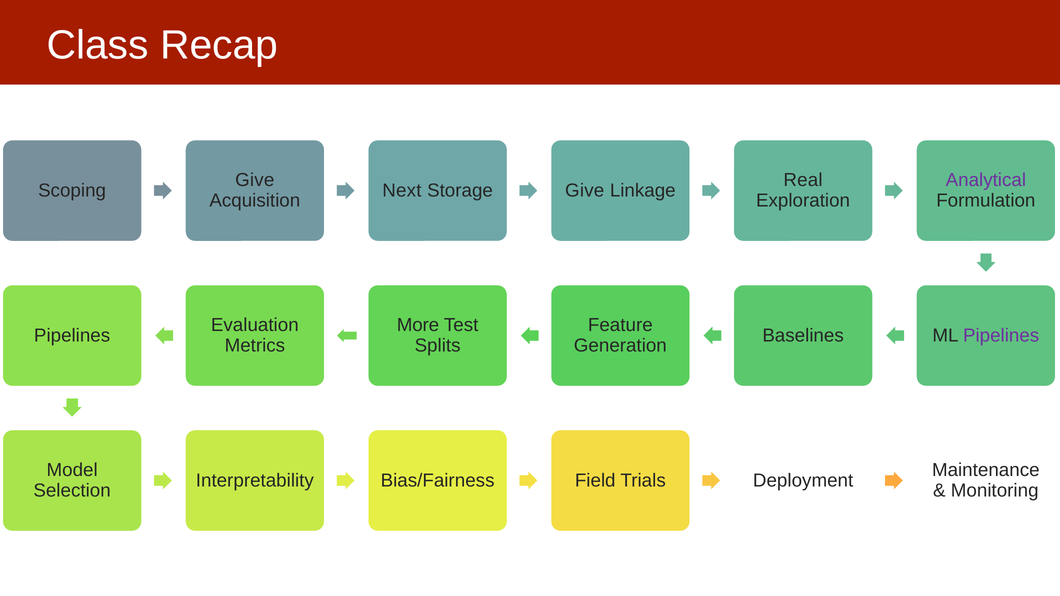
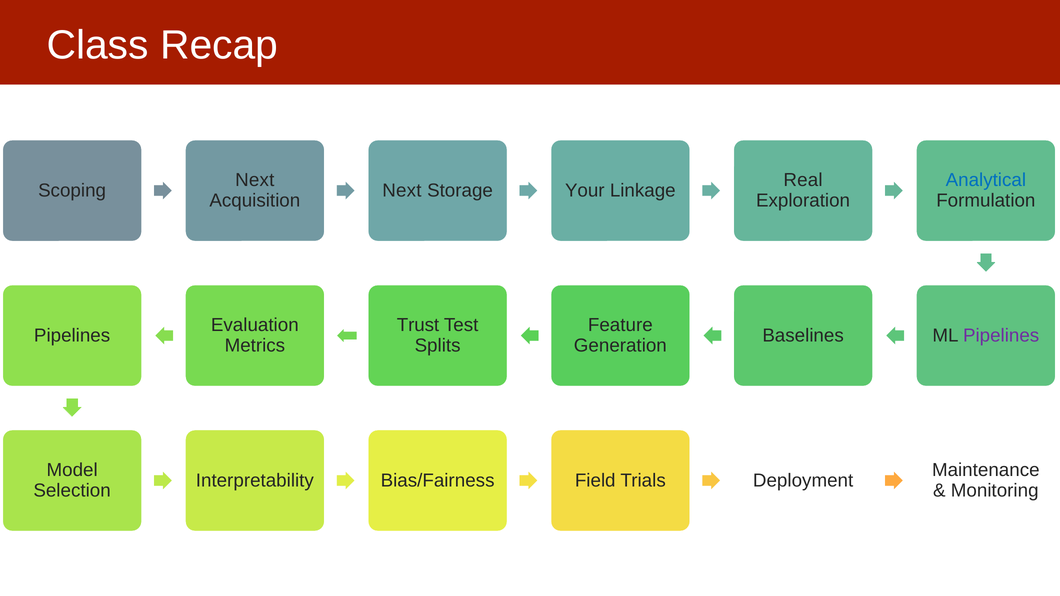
Give at (255, 180): Give -> Next
Analytical colour: purple -> blue
Storage Give: Give -> Your
More: More -> Trust
